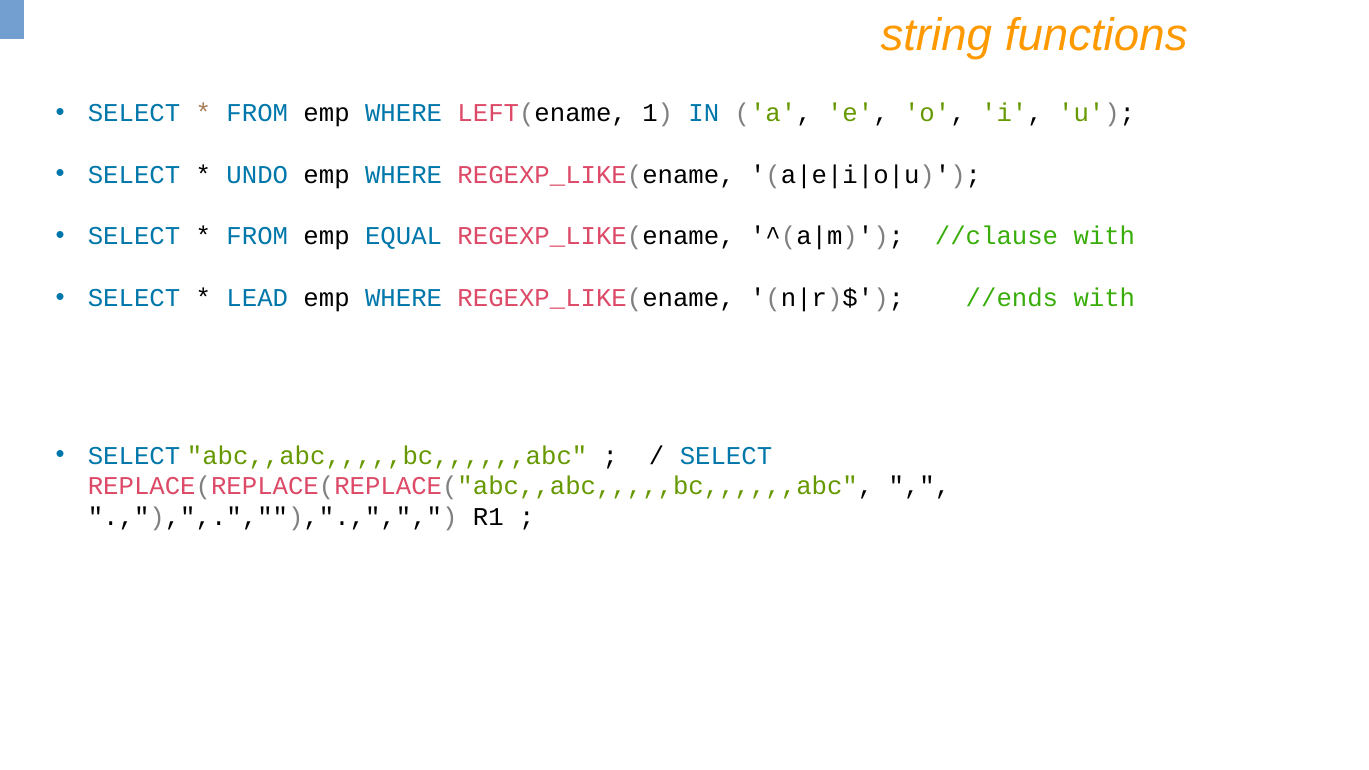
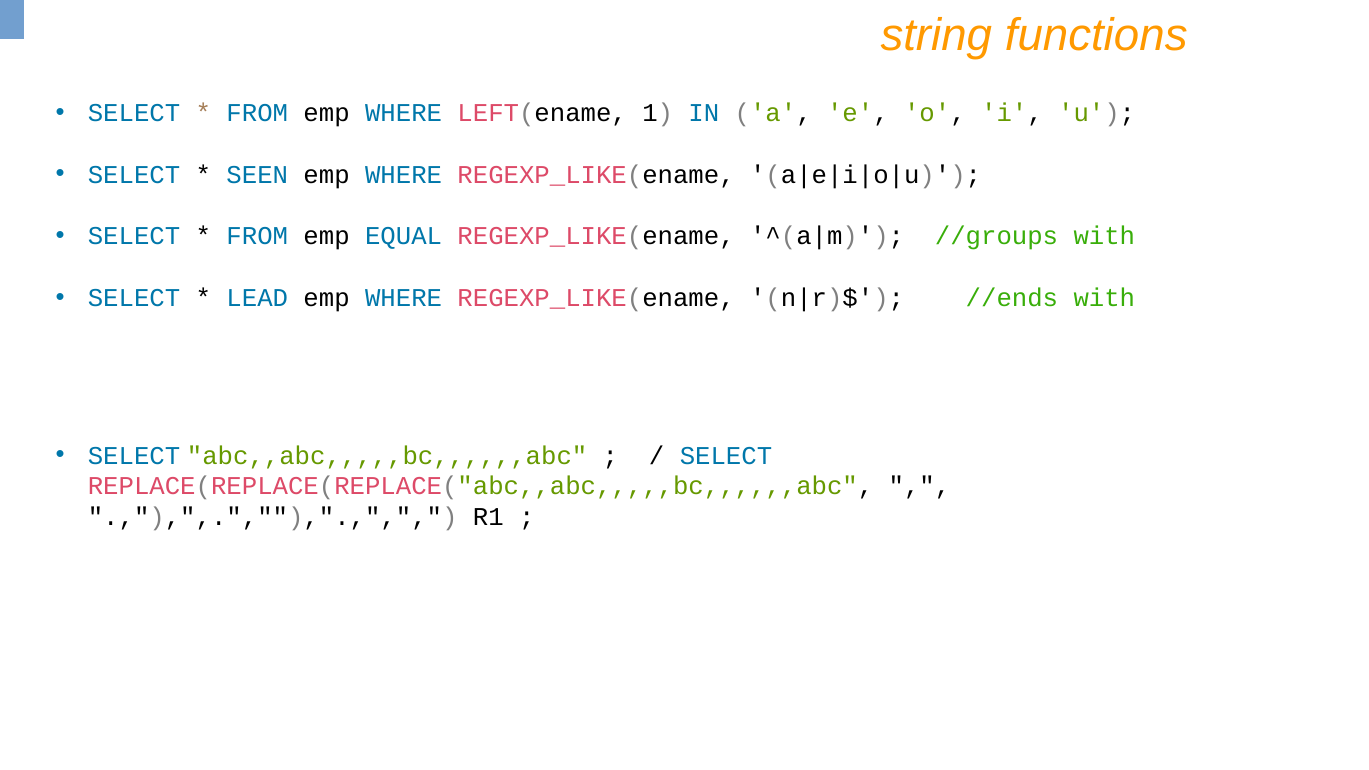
UNDO: UNDO -> SEEN
//clause: //clause -> //groups
